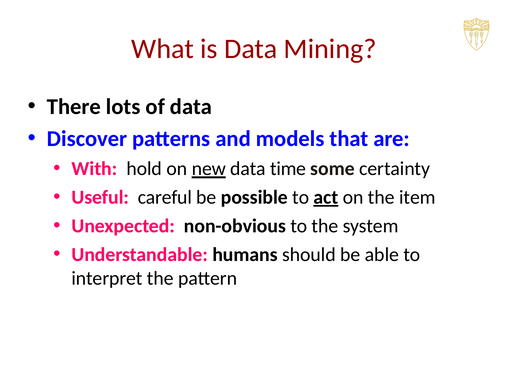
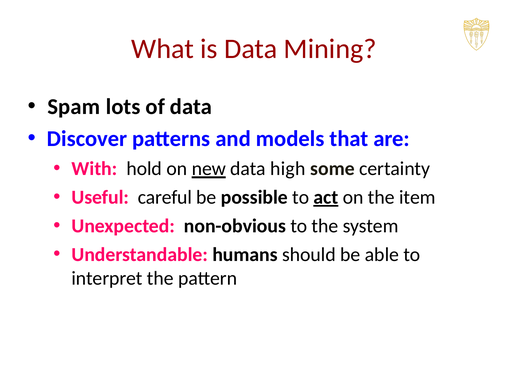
There: There -> Spam
time: time -> high
